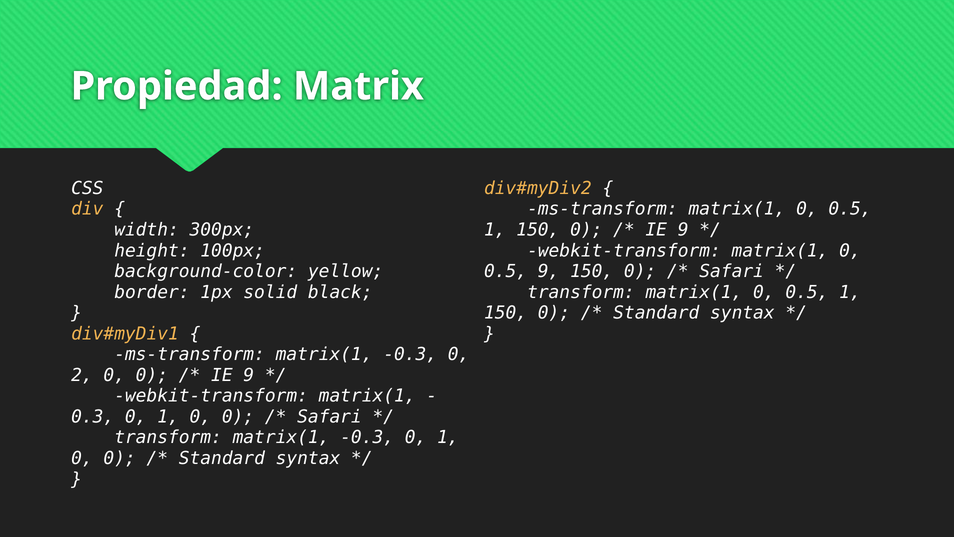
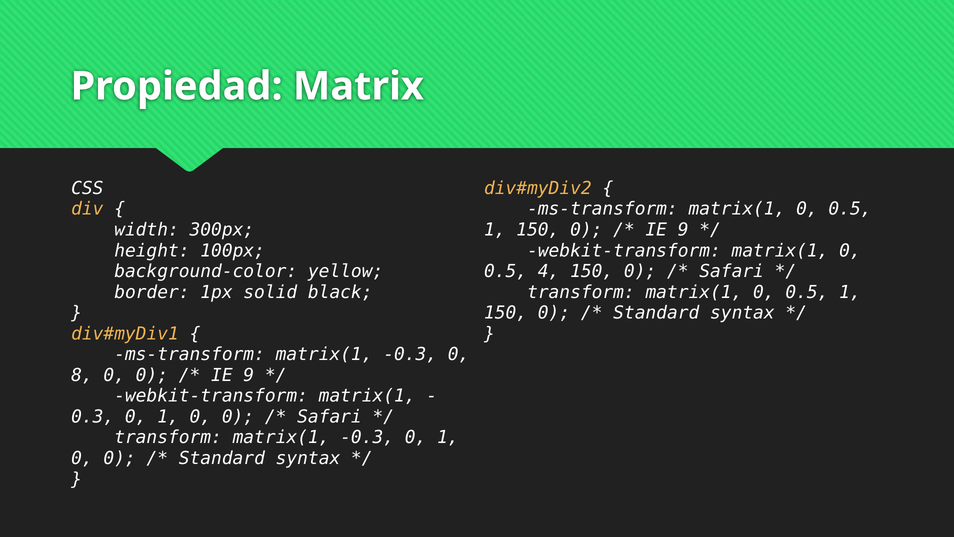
0.5 9: 9 -> 4
2: 2 -> 8
